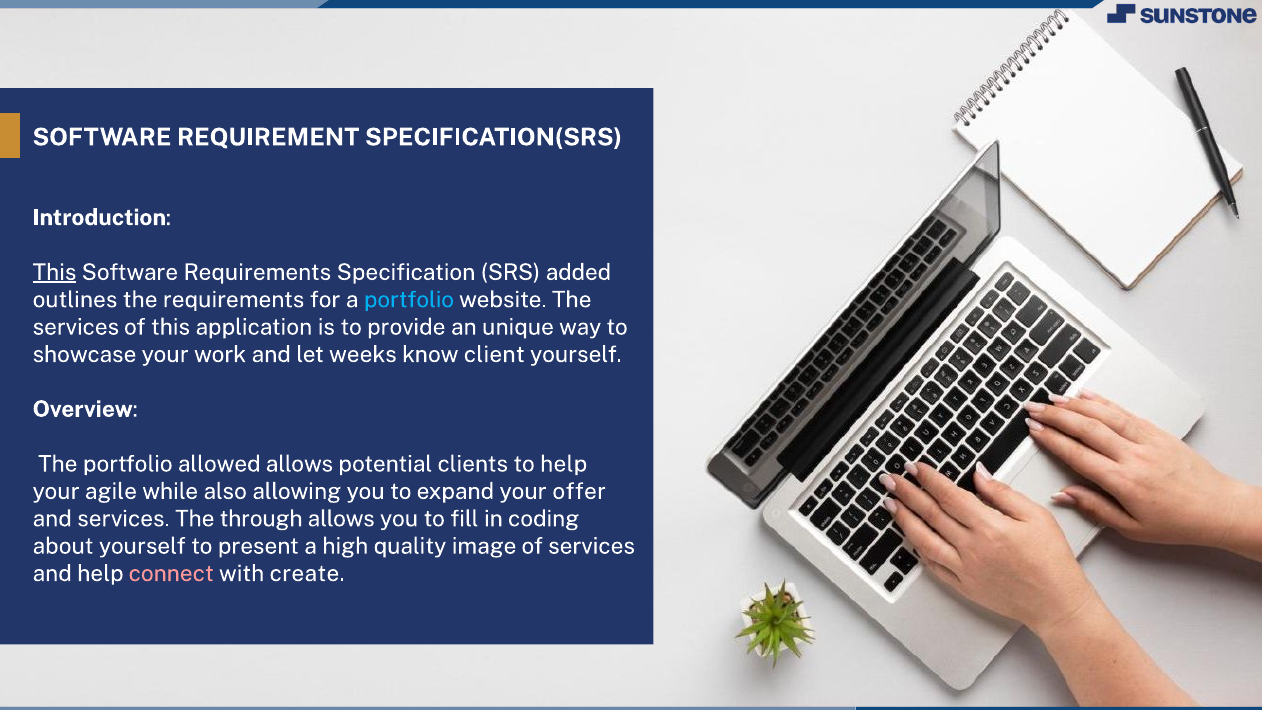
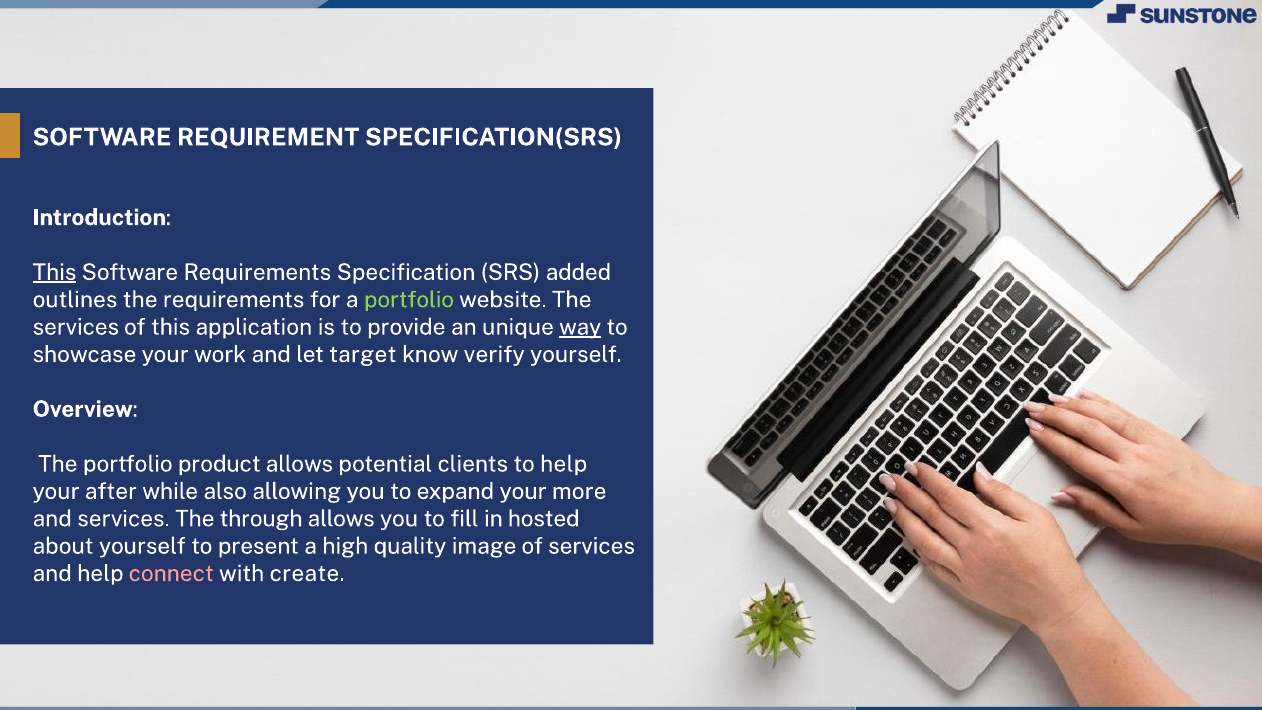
portfolio at (409, 300) colour: light blue -> light green
way underline: none -> present
weeks: weeks -> target
client: client -> verify
allowed: allowed -> product
agile: agile -> after
offer: offer -> more
coding: coding -> hosted
